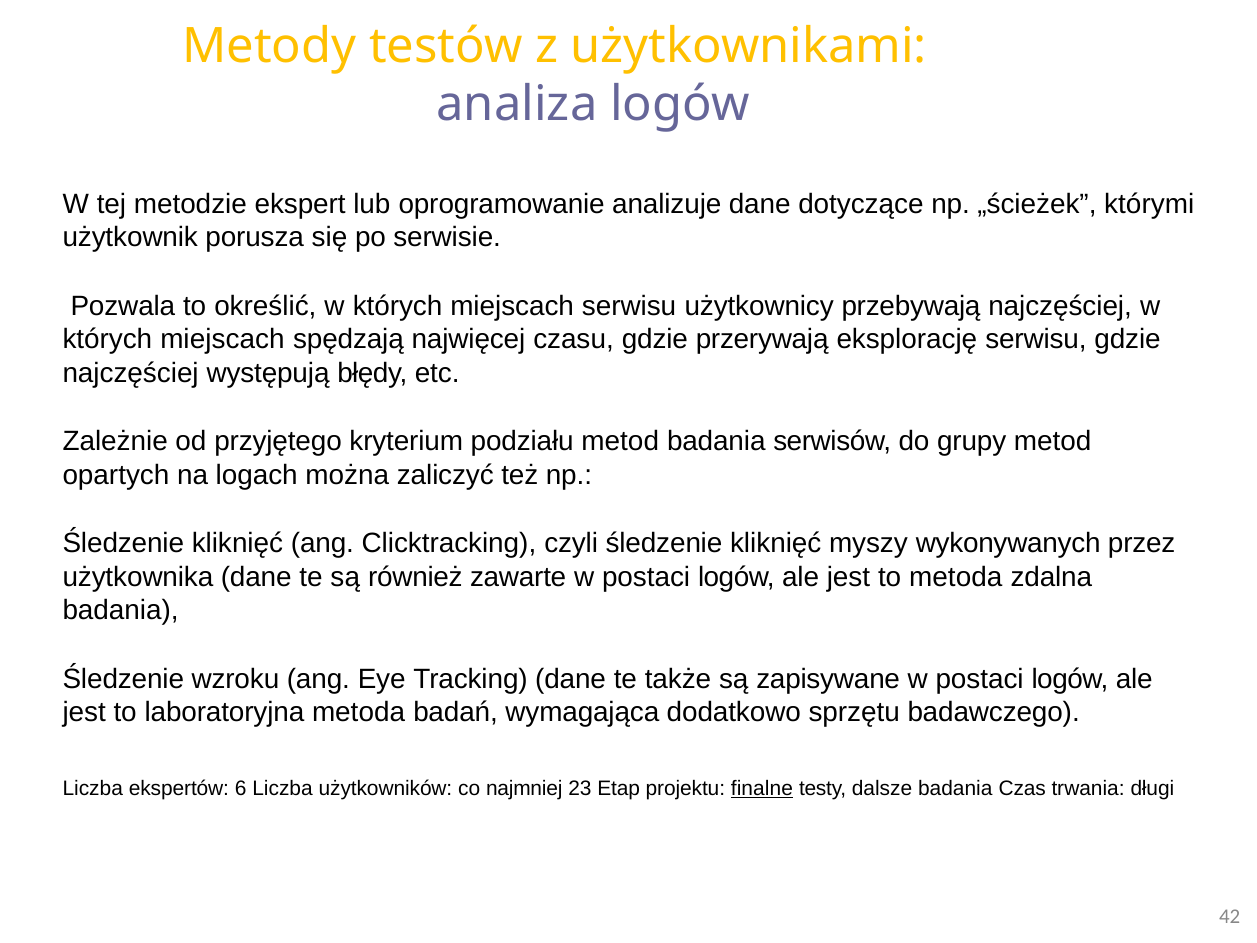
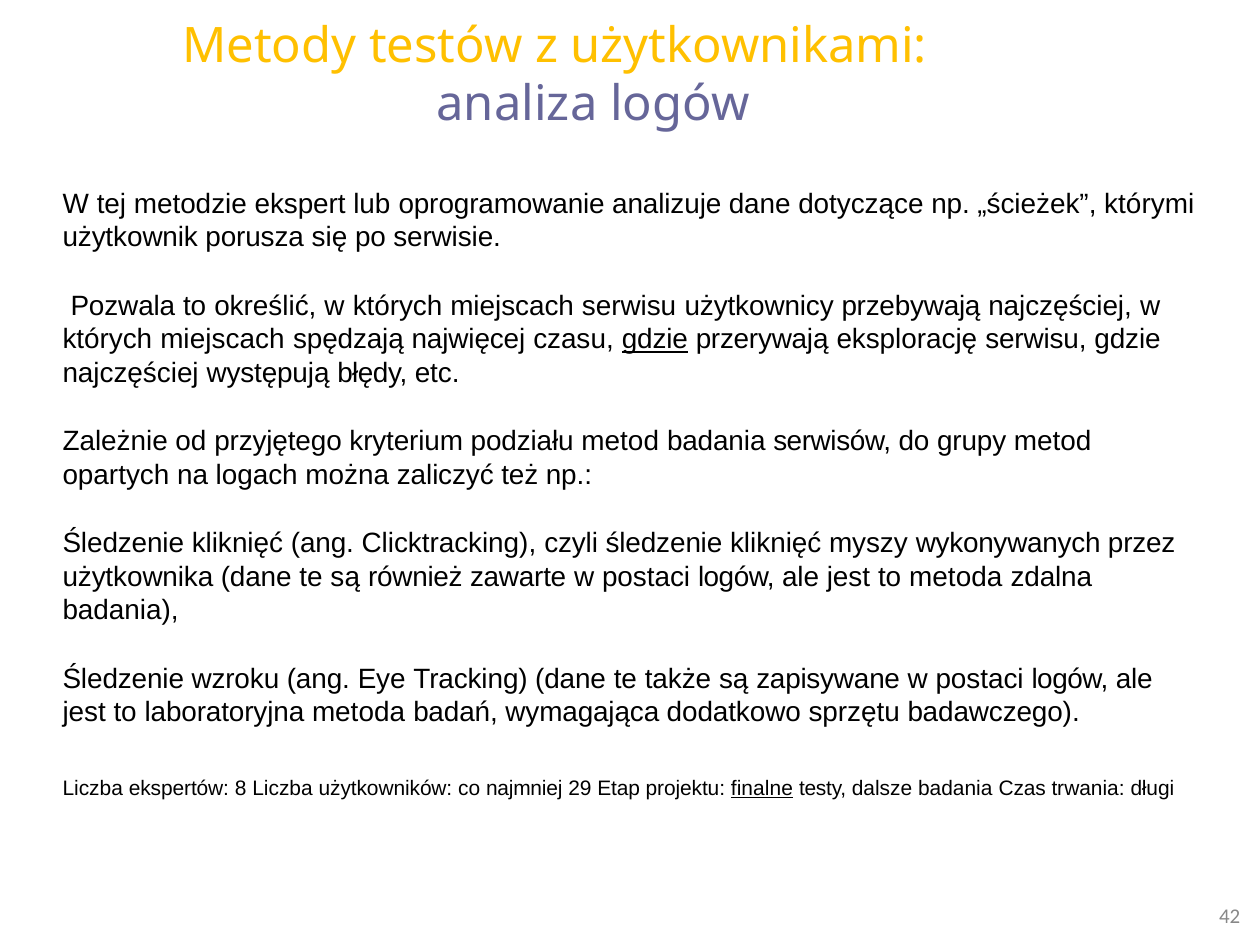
gdzie at (655, 340) underline: none -> present
6: 6 -> 8
23: 23 -> 29
